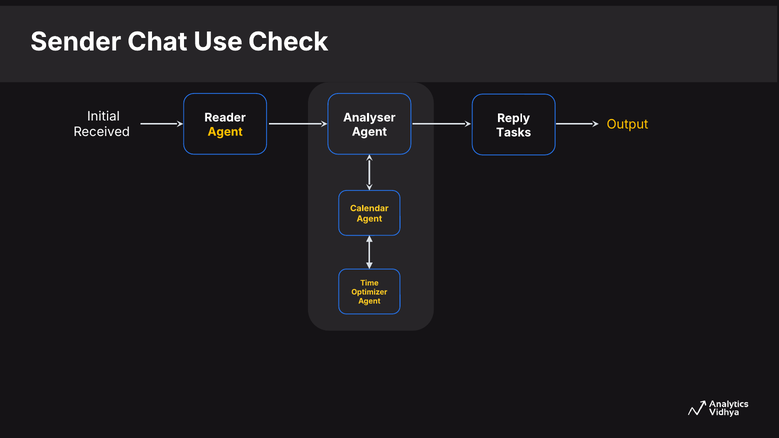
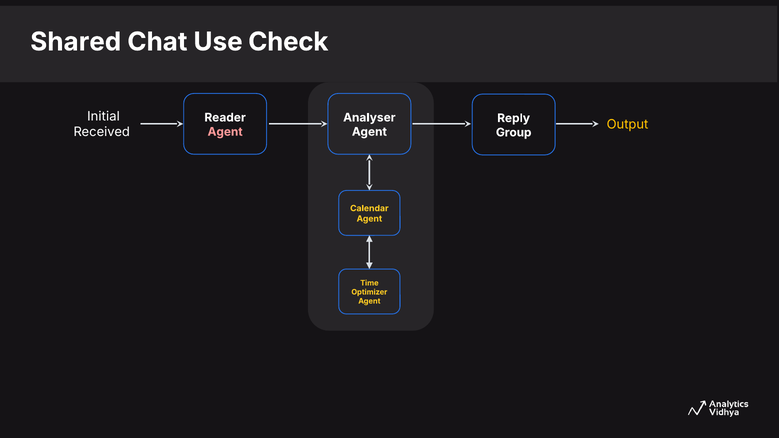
Sender: Sender -> Shared
Agent at (225, 132) colour: yellow -> pink
Tasks: Tasks -> Group
